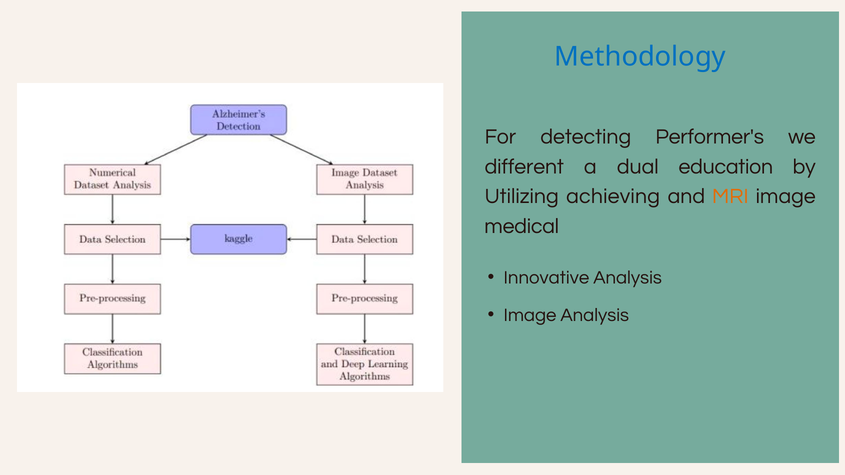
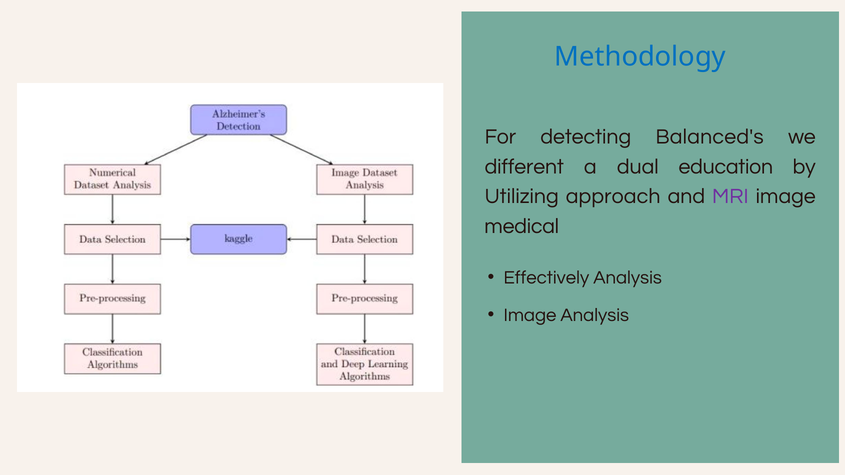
Performer's: Performer's -> Balanced's
achieving: achieving -> approach
MRI colour: orange -> purple
Innovative: Innovative -> Effectively
